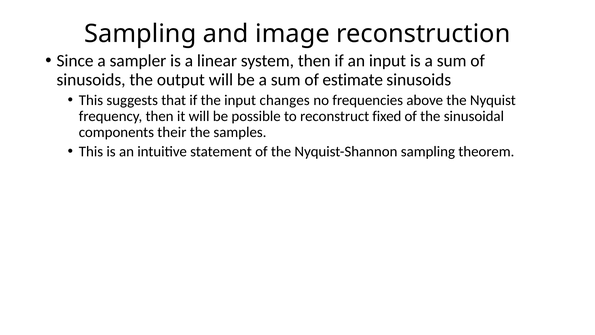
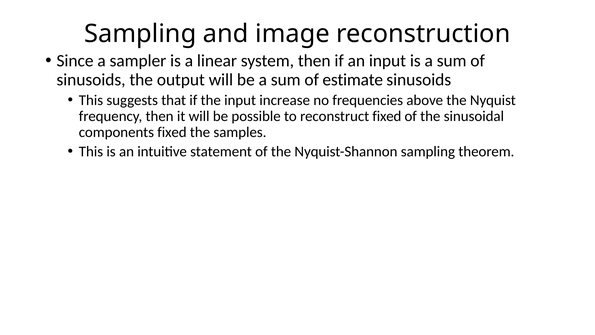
changes: changes -> increase
components their: their -> fixed
